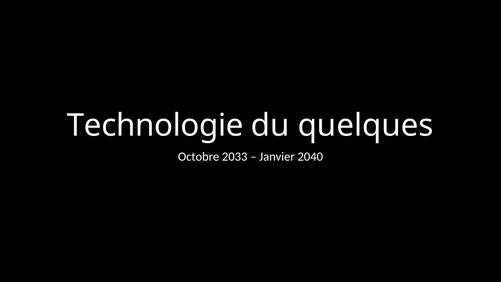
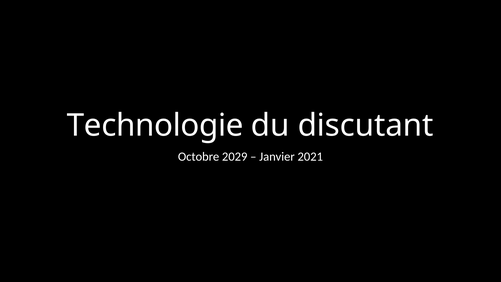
quelques: quelques -> discutant
2033: 2033 -> 2029
2040: 2040 -> 2021
